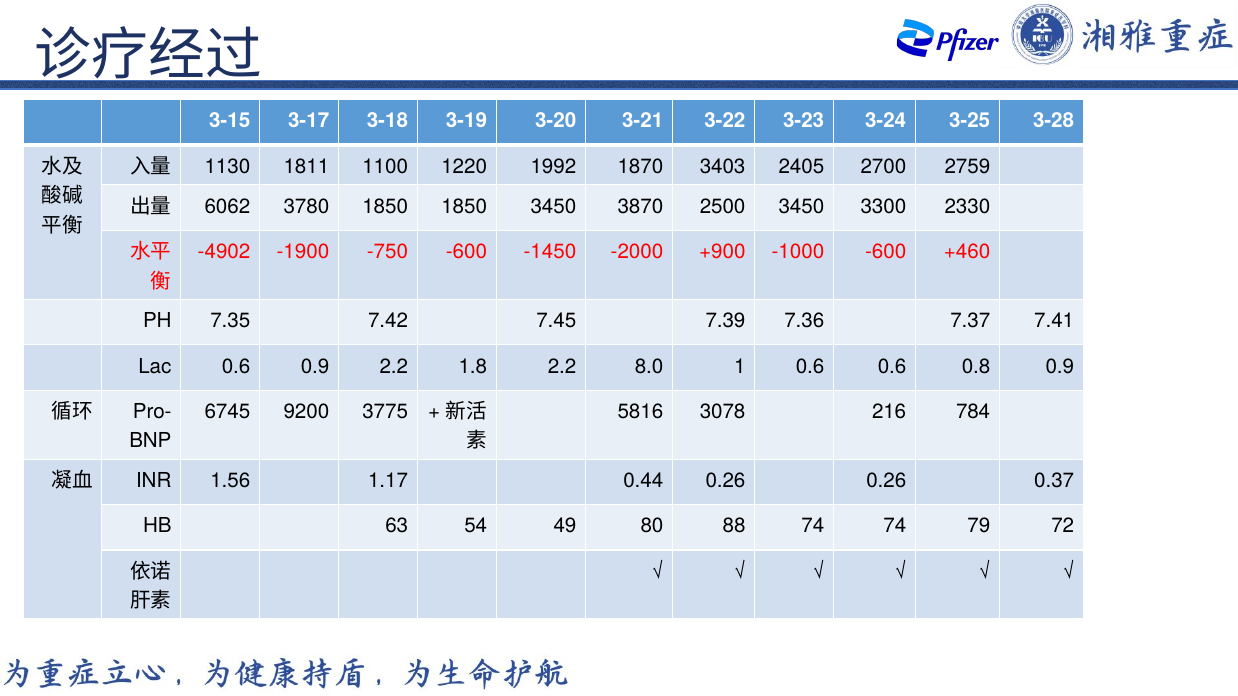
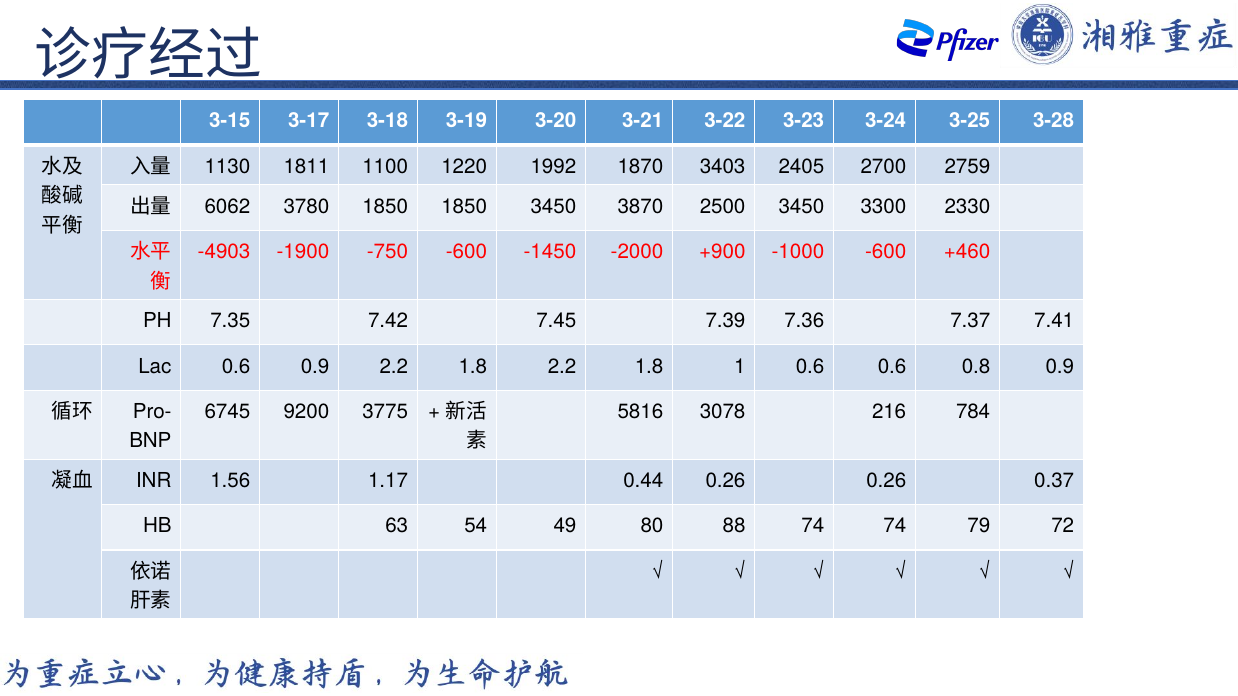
-4902: -4902 -> -4903
1.8 2.2 8.0: 8.0 -> 1.8
